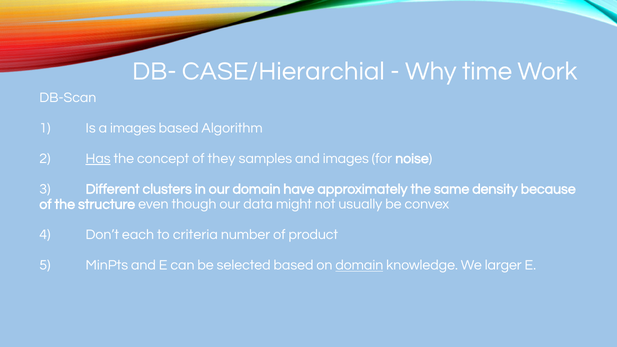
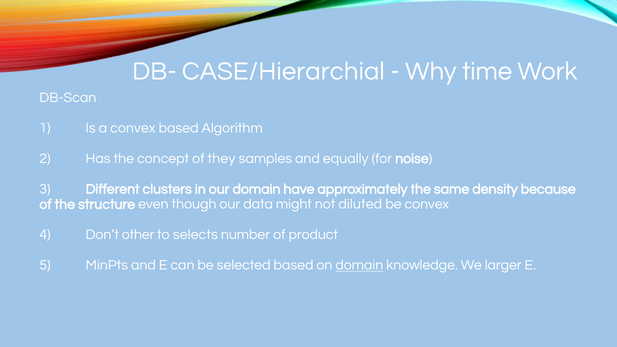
a images: images -> convex
Has underline: present -> none
and images: images -> equally
usually: usually -> diluted
each: each -> other
criteria: criteria -> selects
